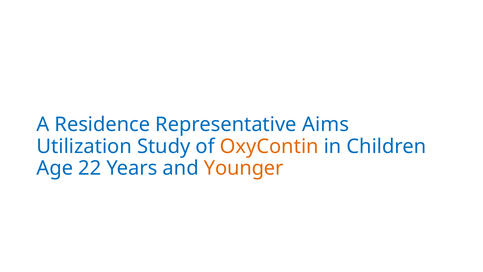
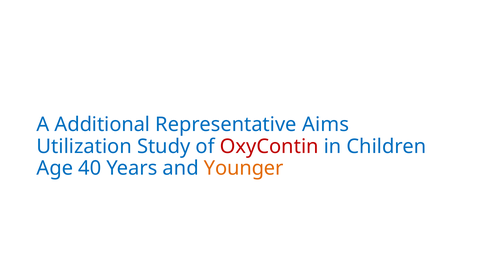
Residence: Residence -> Additional
OxyContin colour: orange -> red
22: 22 -> 40
